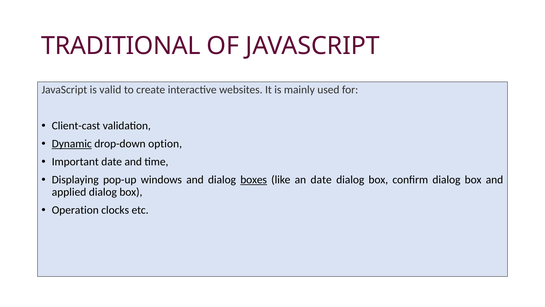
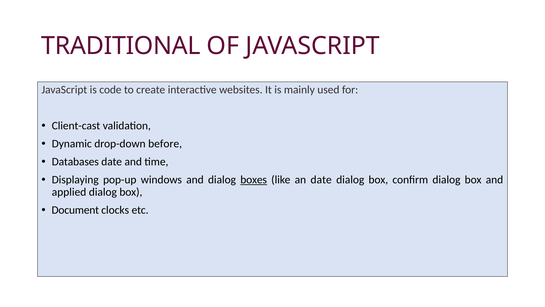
valid: valid -> code
Dynamic underline: present -> none
option: option -> before
Important: Important -> Databases
Operation: Operation -> Document
